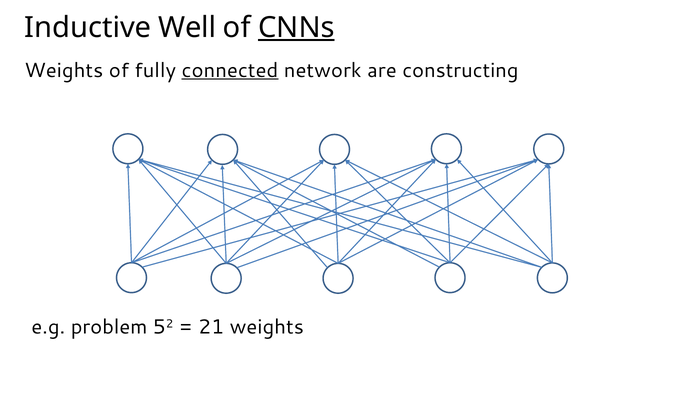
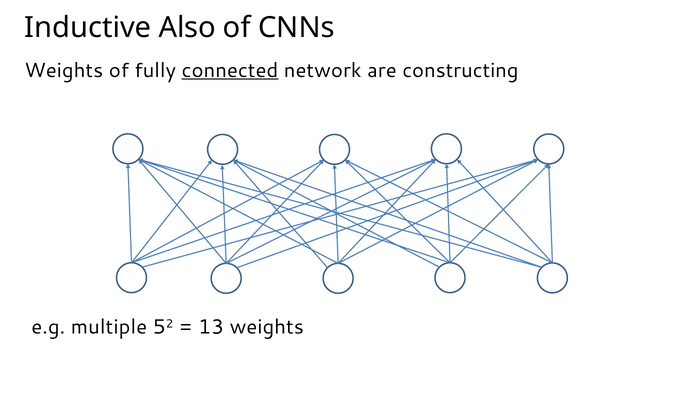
Well: Well -> Also
CNNs underline: present -> none
problem: problem -> multiple
21: 21 -> 13
